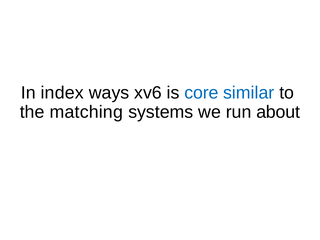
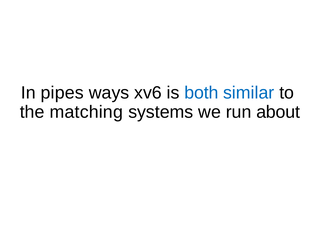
index: index -> pipes
core: core -> both
